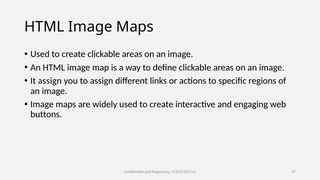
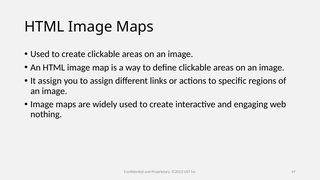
buttons: buttons -> nothing
